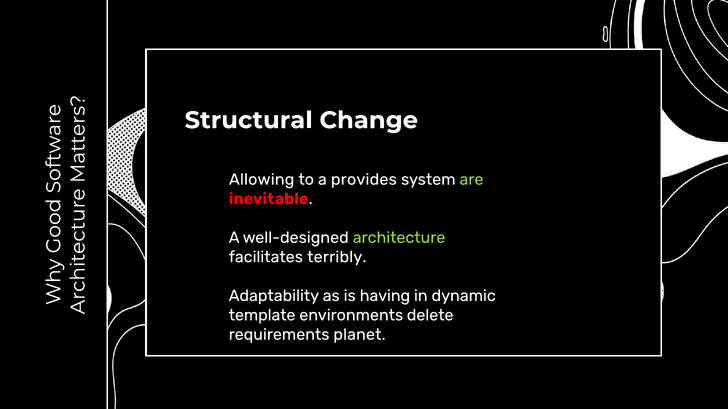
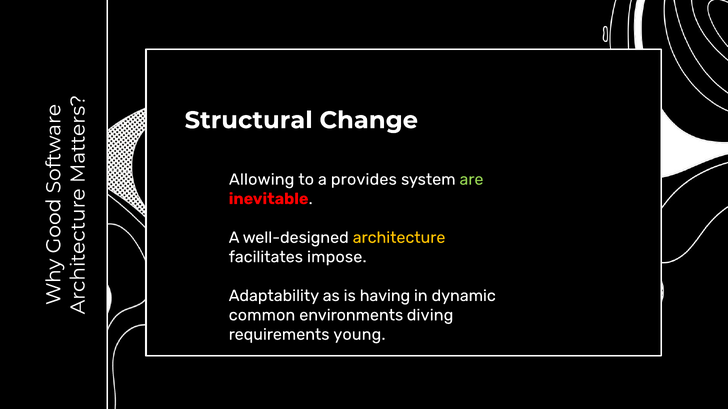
architecture colour: light green -> yellow
terribly: terribly -> impose
template: template -> common
delete: delete -> diving
planet: planet -> young
